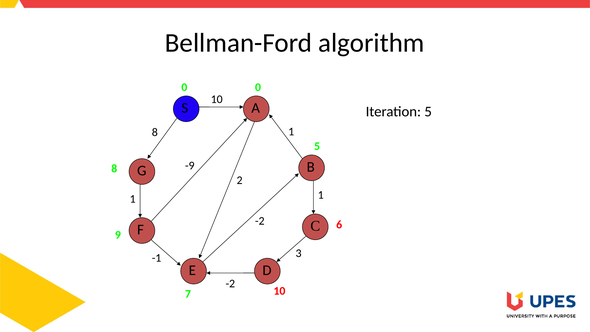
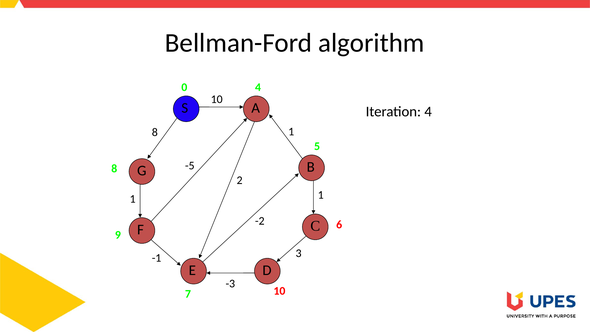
0 0: 0 -> 4
Iteration 5: 5 -> 4
-9: -9 -> -5
-2 at (230, 284): -2 -> -3
